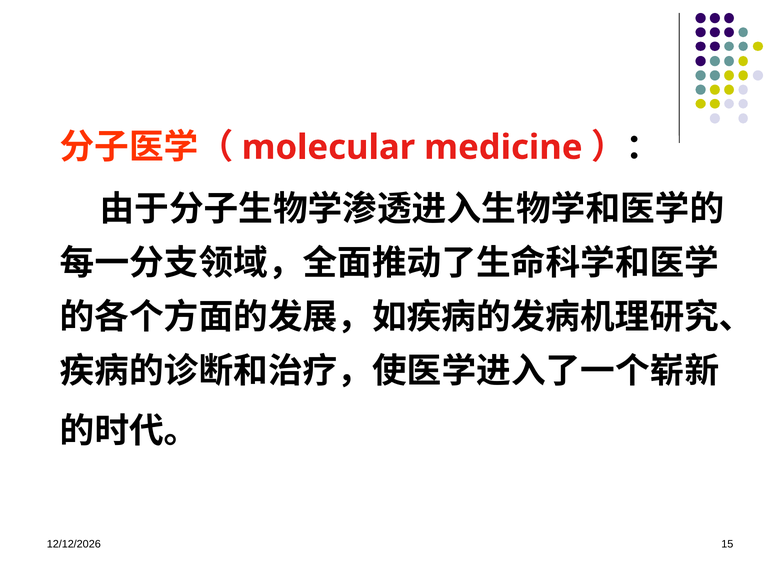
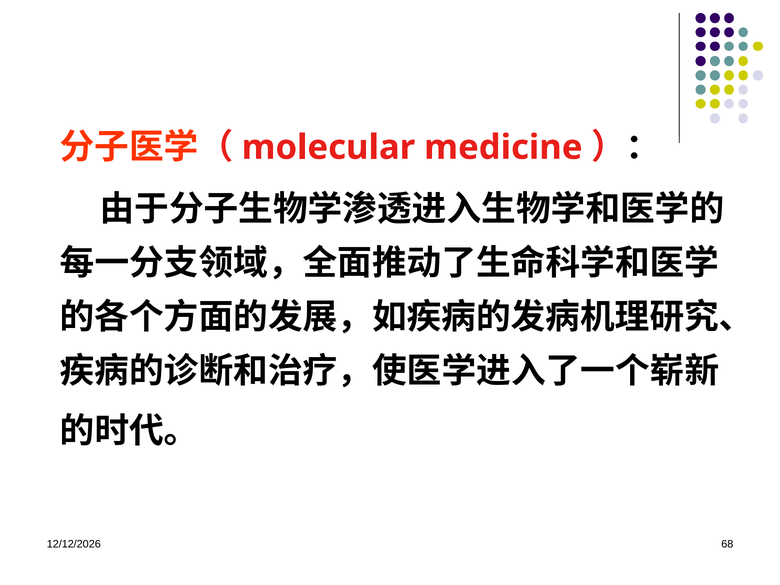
15: 15 -> 68
